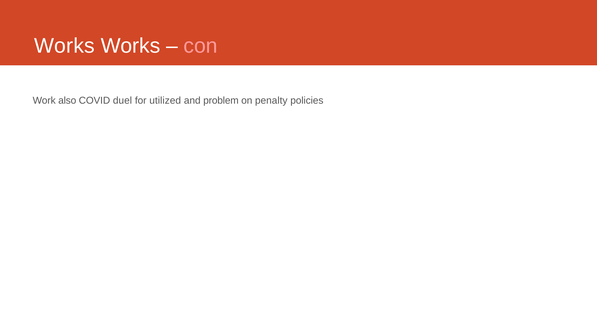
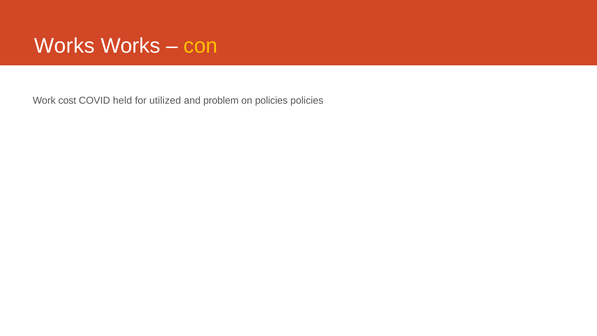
con colour: pink -> yellow
also: also -> cost
duel: duel -> held
on penalty: penalty -> policies
